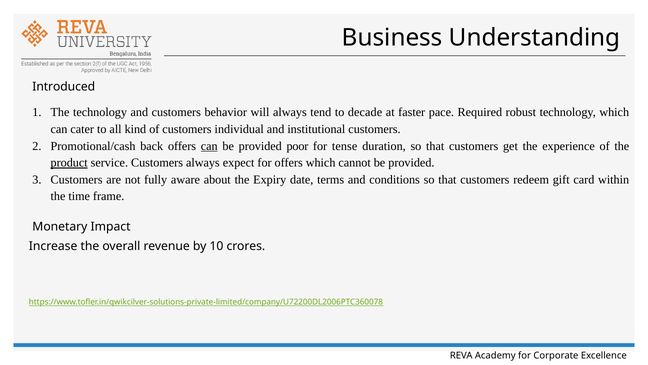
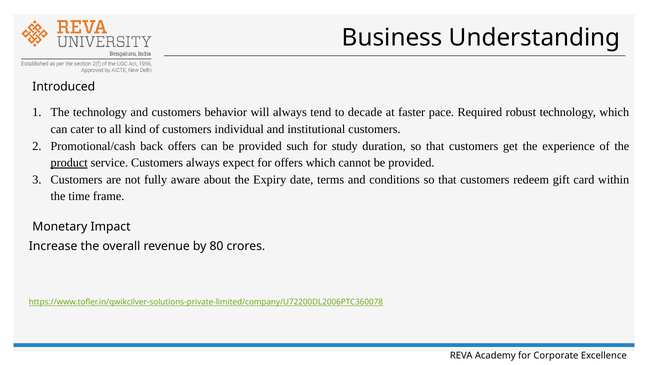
can at (209, 146) underline: present -> none
poor: poor -> such
tense: tense -> study
10: 10 -> 80
